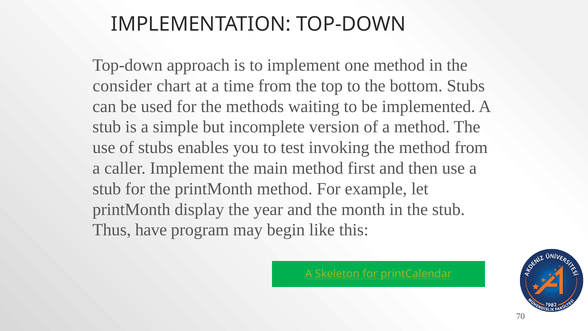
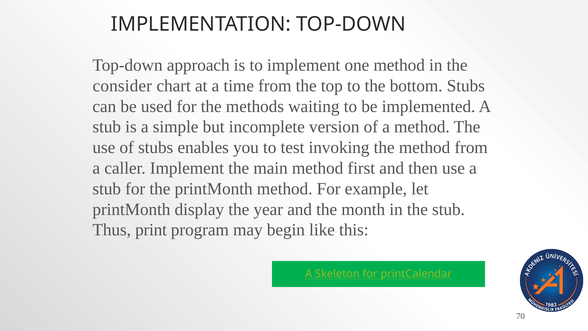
have: have -> print
